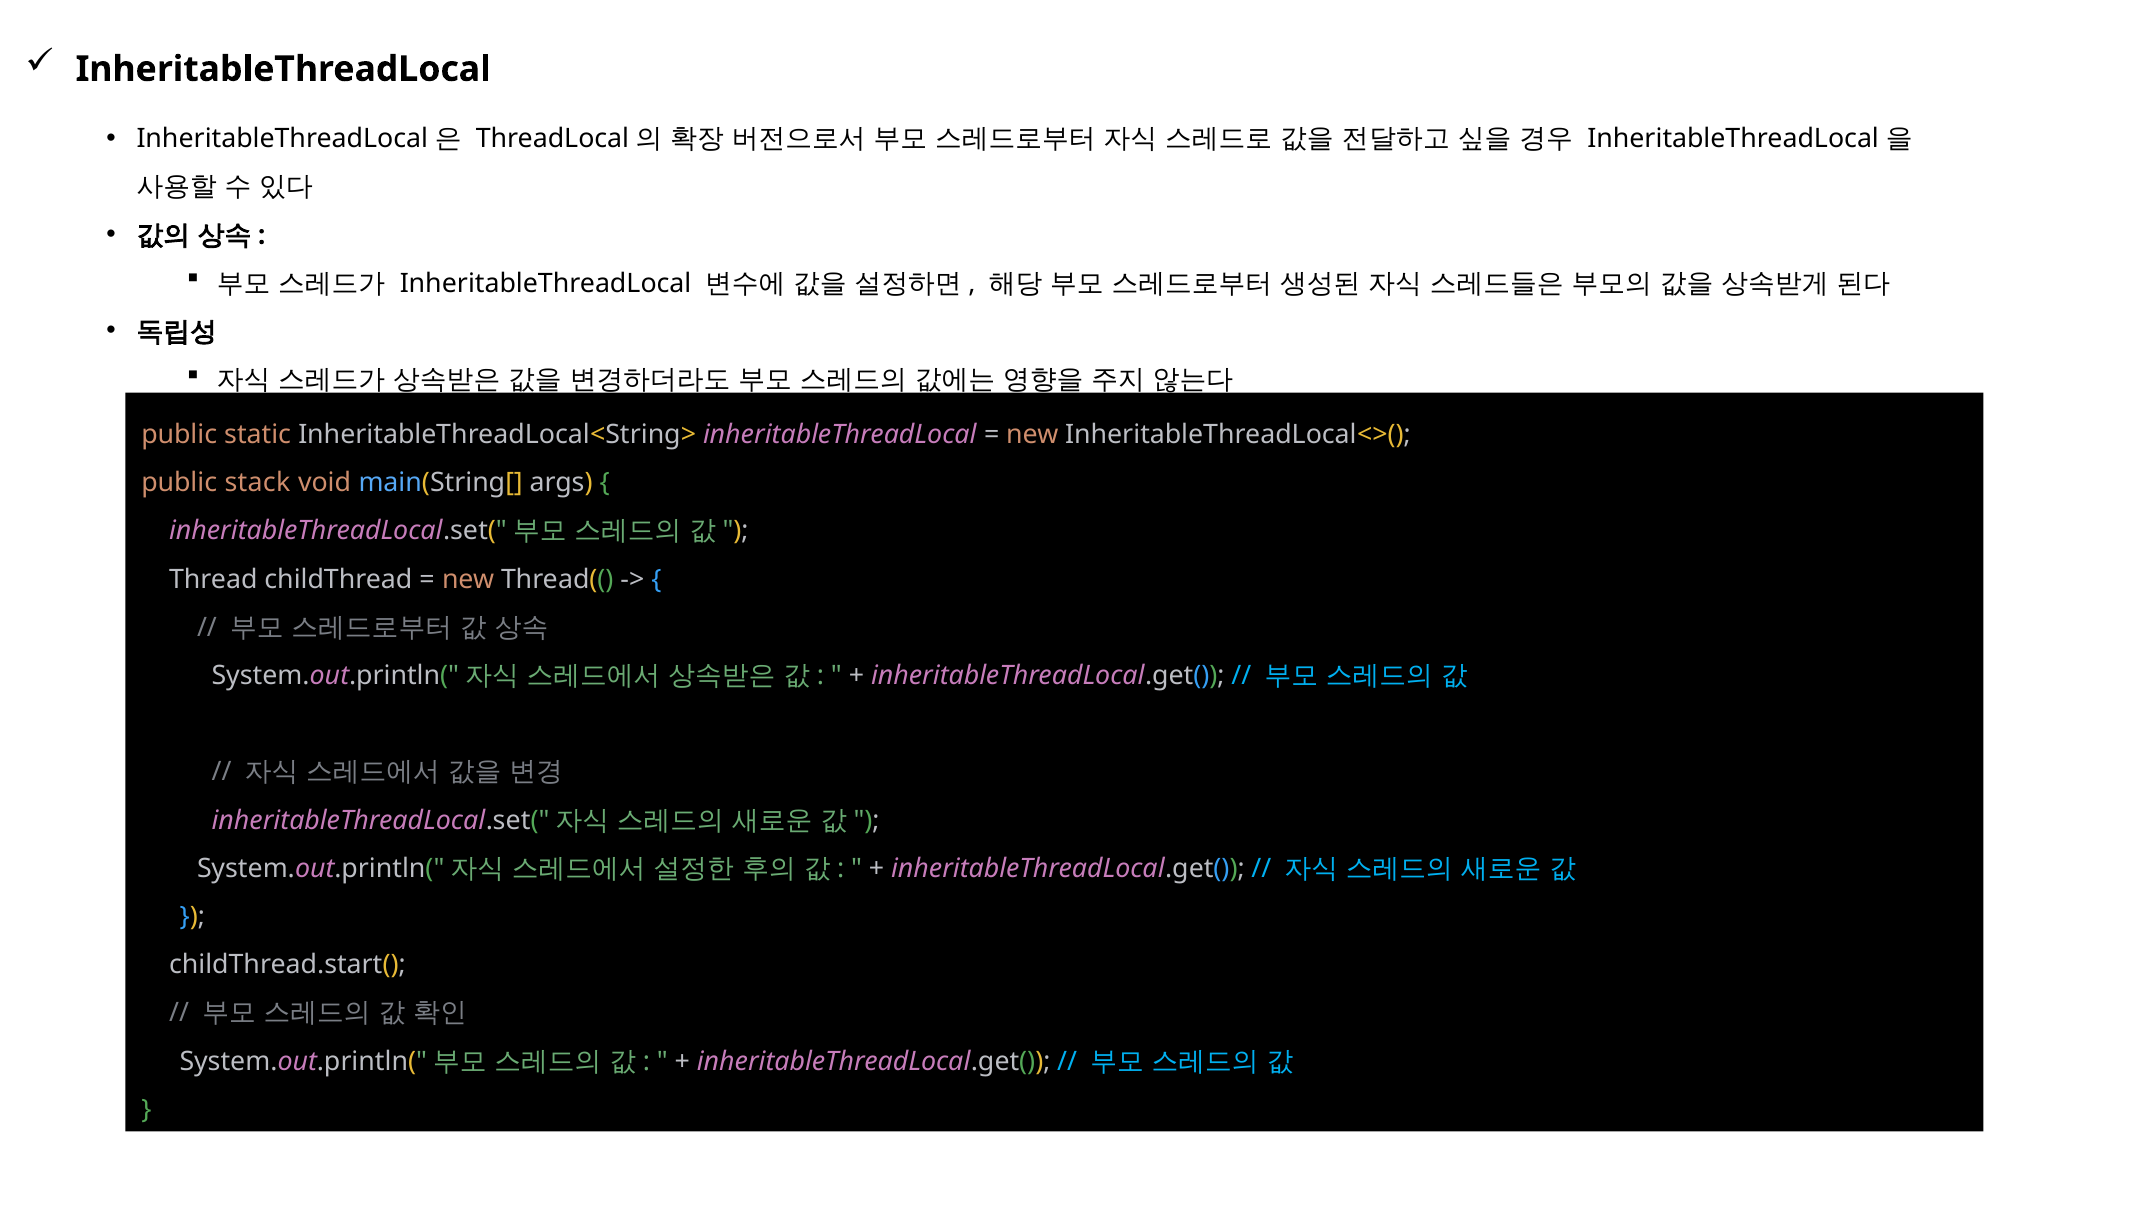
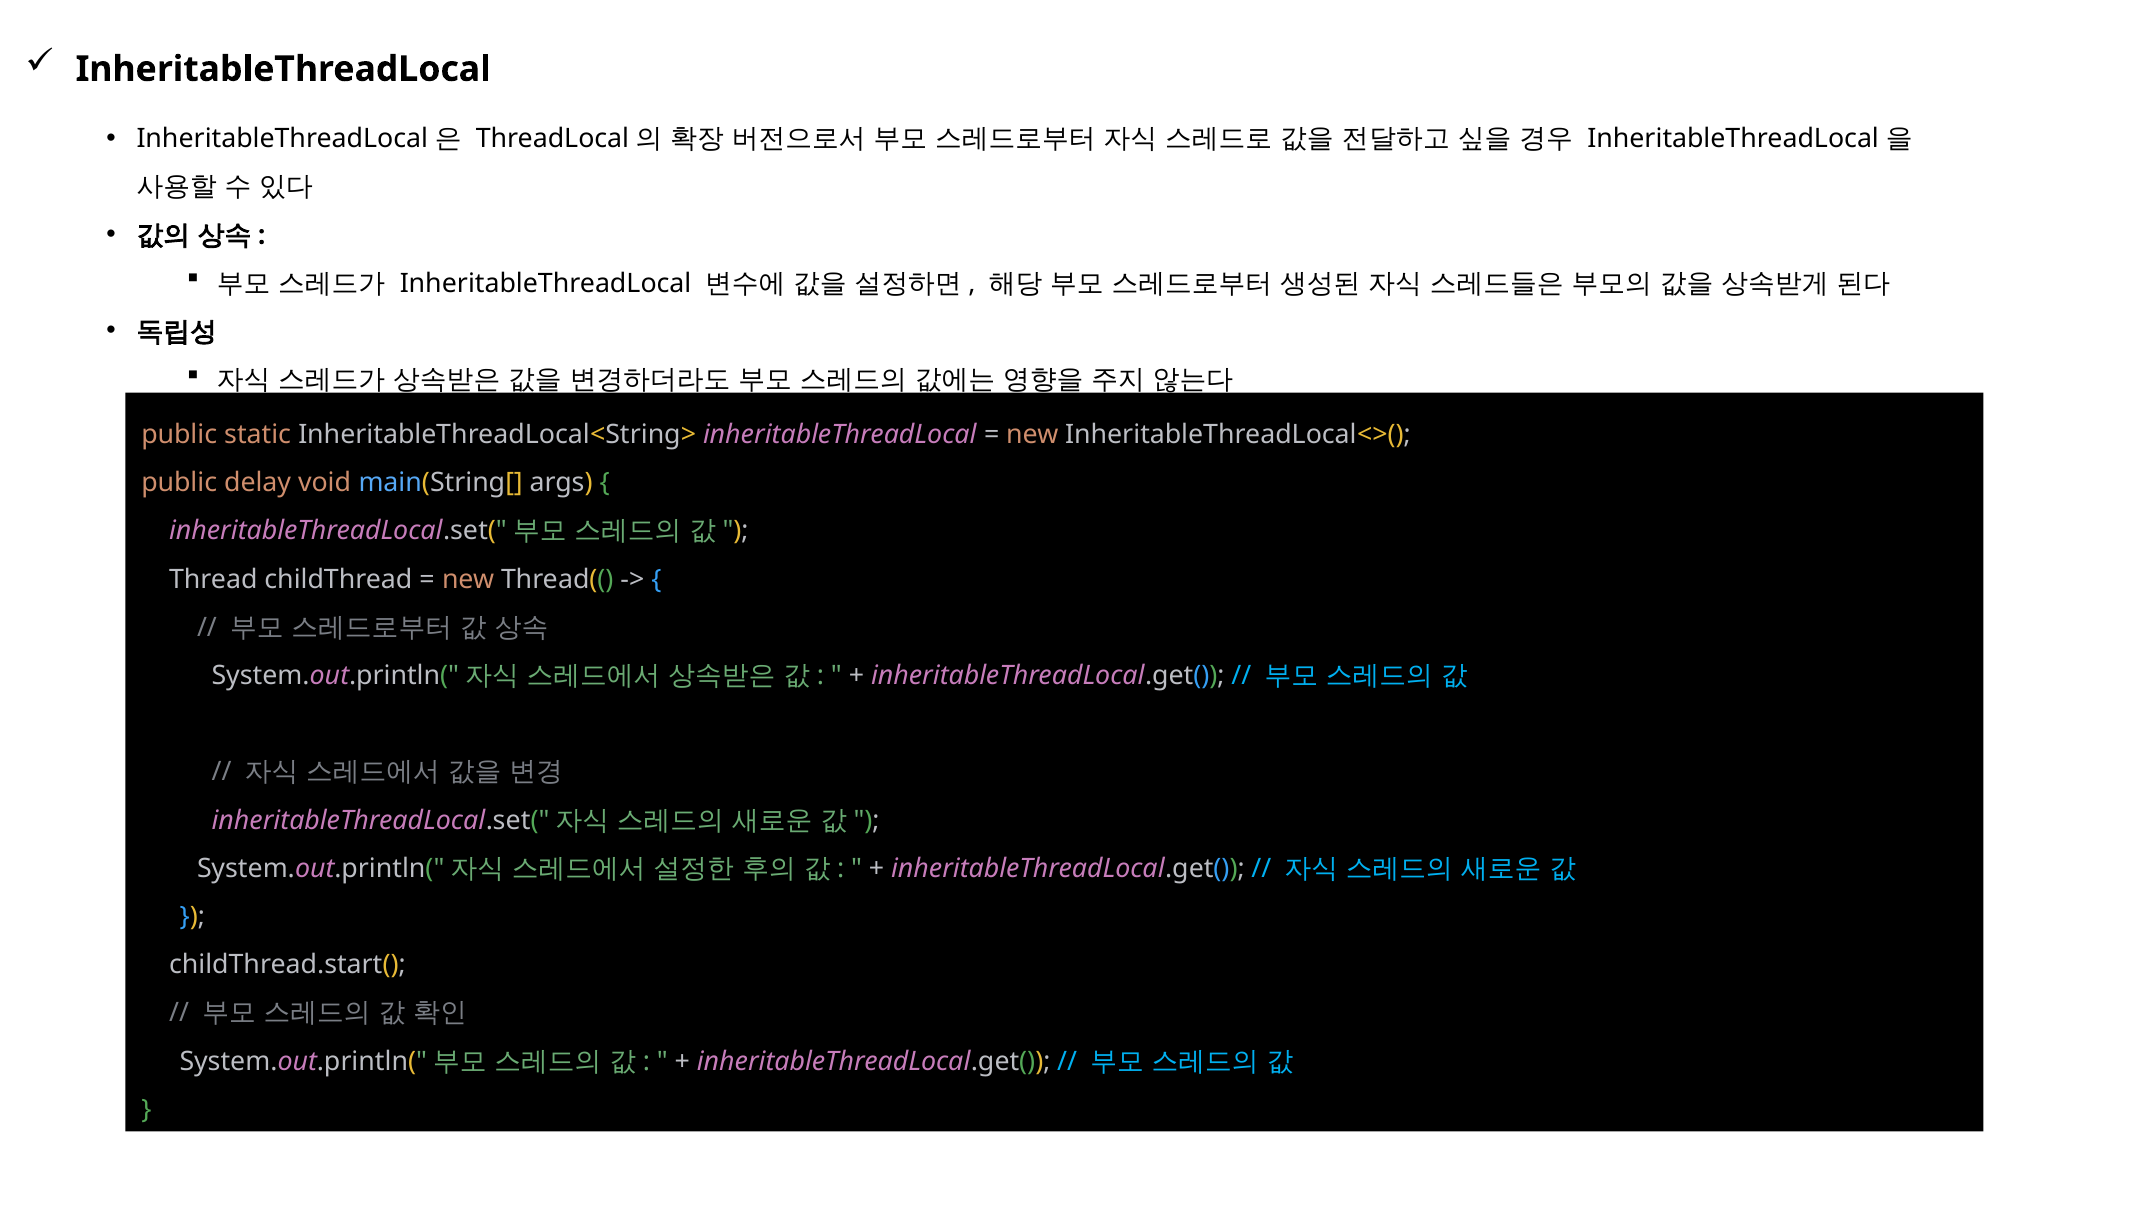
stack: stack -> delay
